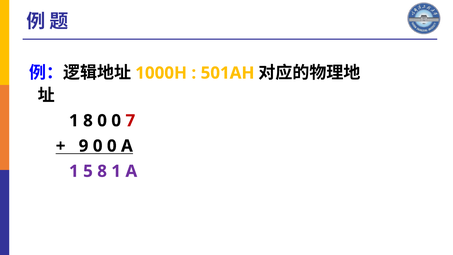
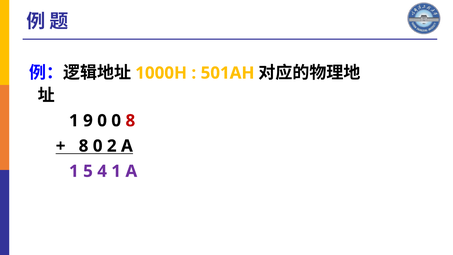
1 8: 8 -> 9
0 7: 7 -> 8
9 at (84, 146): 9 -> 8
0 at (112, 146): 0 -> 2
5 8: 8 -> 4
